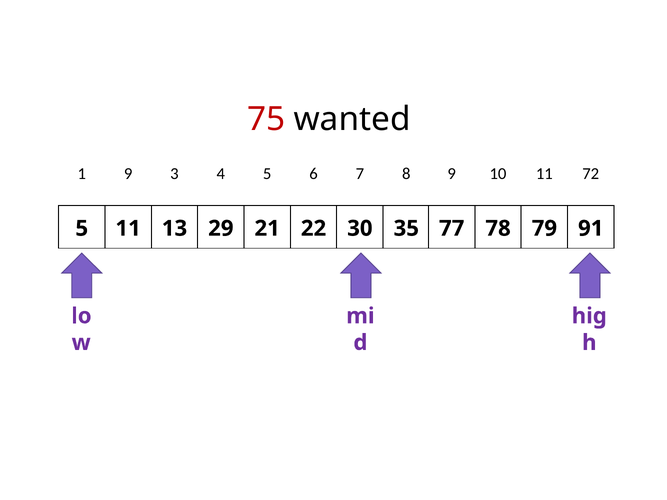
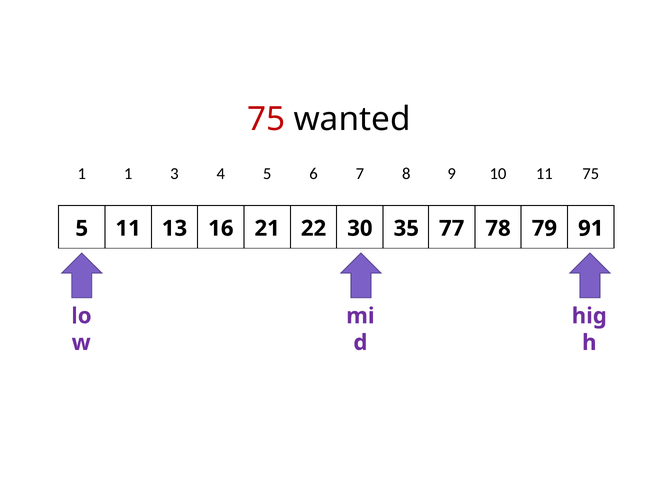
1 9: 9 -> 1
11 72: 72 -> 75
29: 29 -> 16
